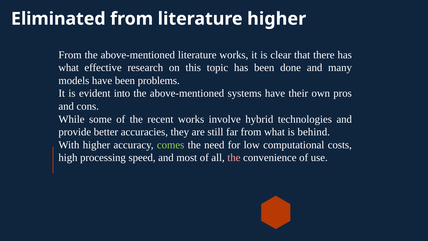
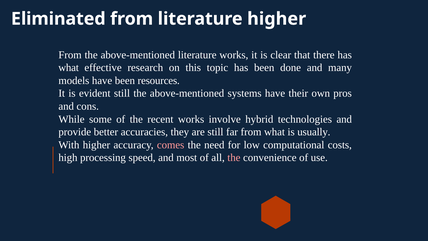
problems: problems -> resources
evident into: into -> still
behind: behind -> usually
comes colour: light green -> pink
